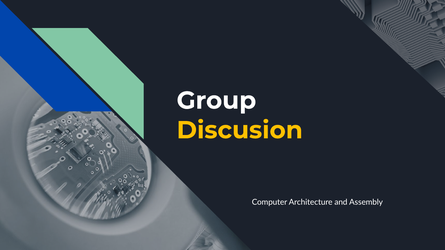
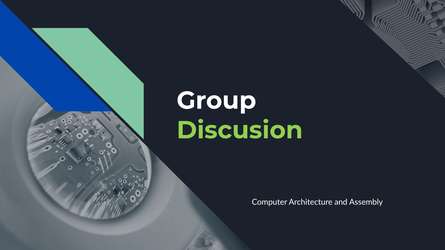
Discusion colour: yellow -> light green
